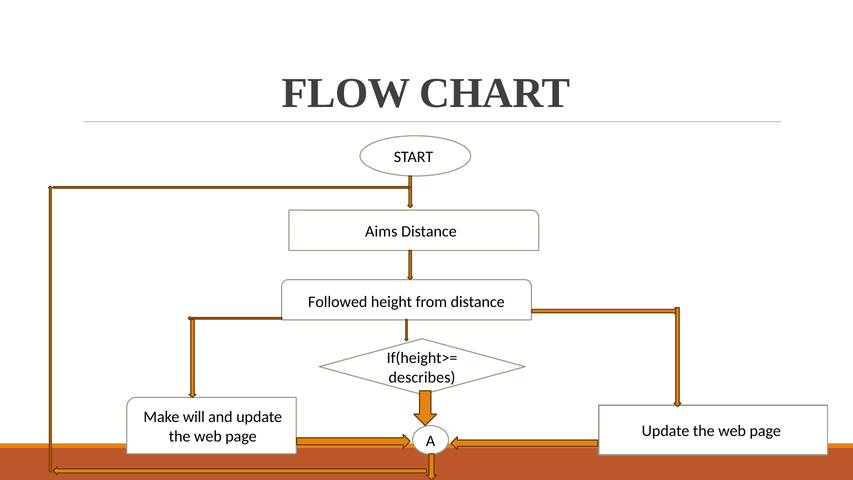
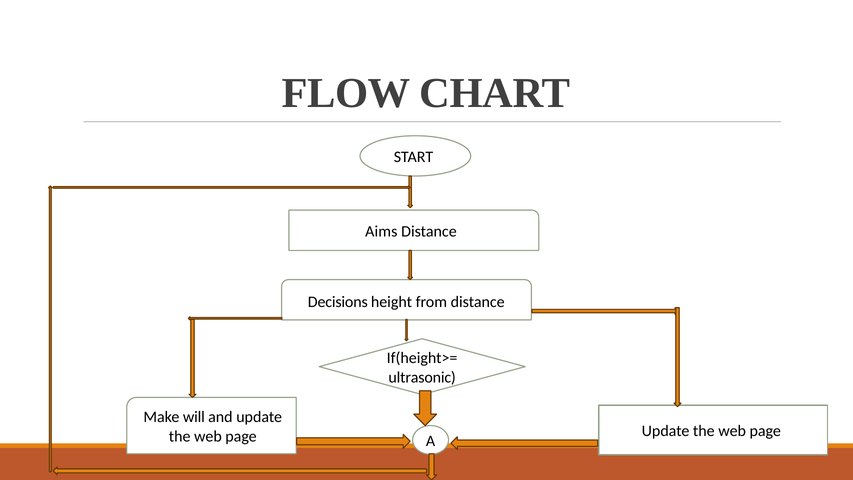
Followed: Followed -> Decisions
describes: describes -> ultrasonic
